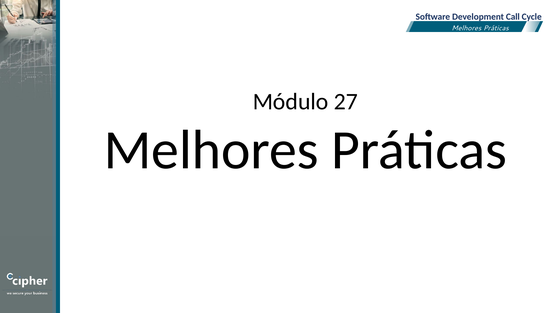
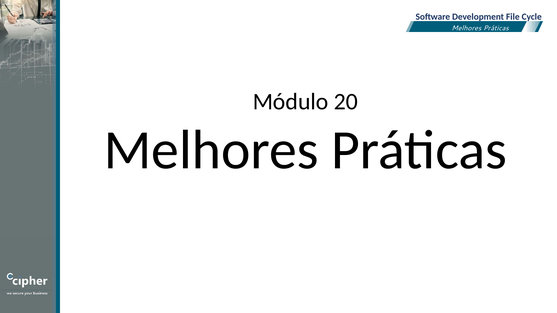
Call: Call -> File
27: 27 -> 20
